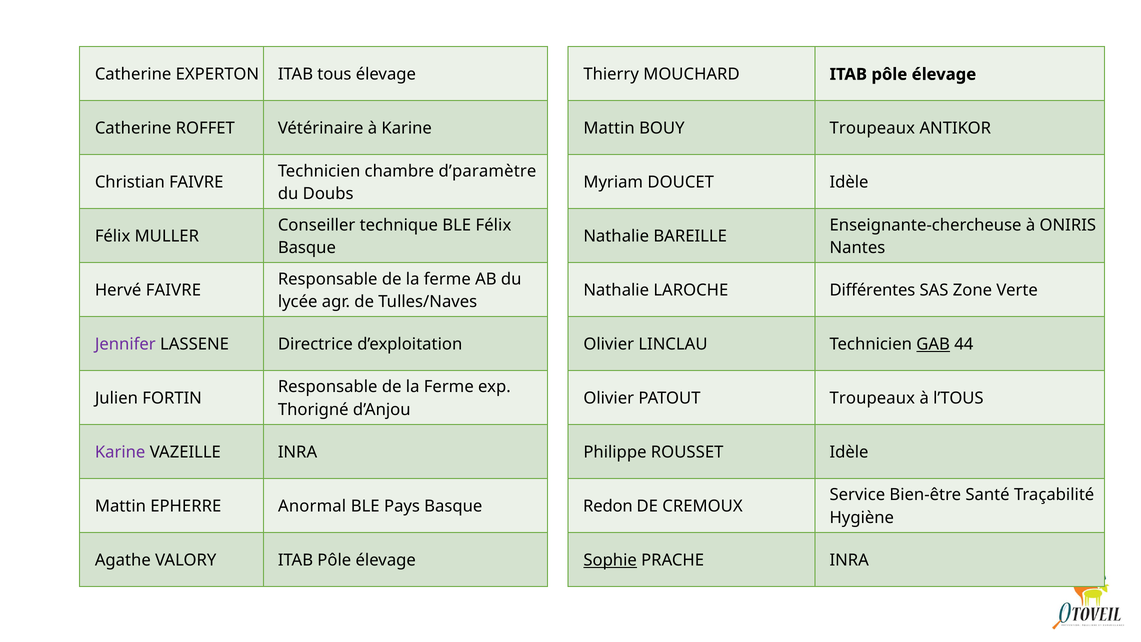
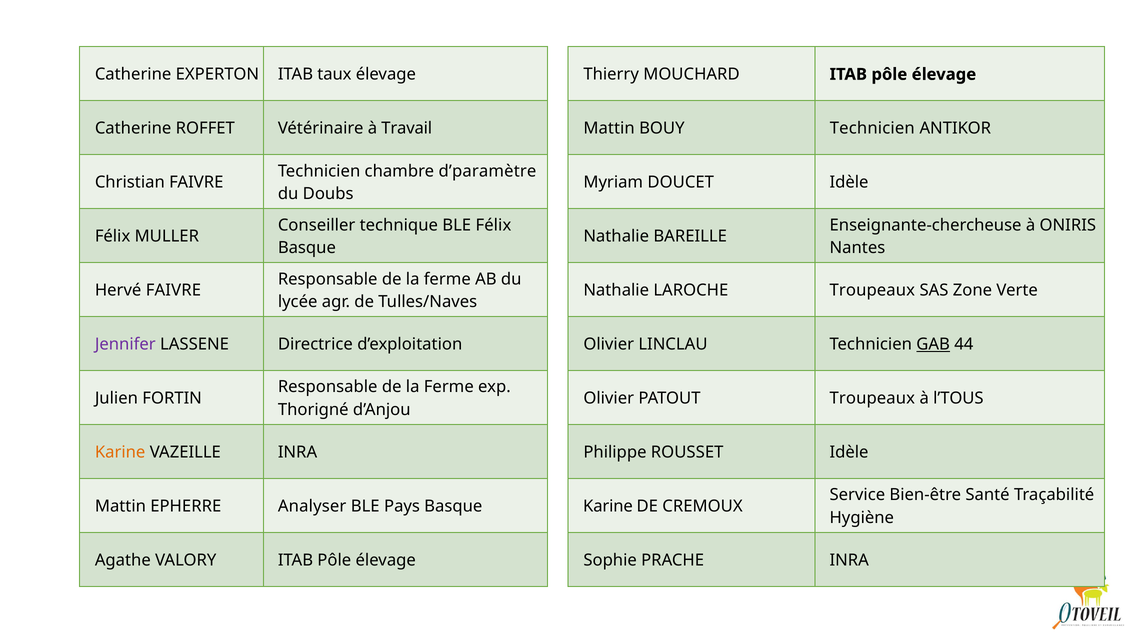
tous: tous -> taux
à Karine: Karine -> Travail
BOUY Troupeaux: Troupeaux -> Technicien
LAROCHE Différentes: Différentes -> Troupeaux
Karine at (120, 452) colour: purple -> orange
Anormal: Anormal -> Analyser
Redon at (608, 506): Redon -> Karine
Sophie underline: present -> none
